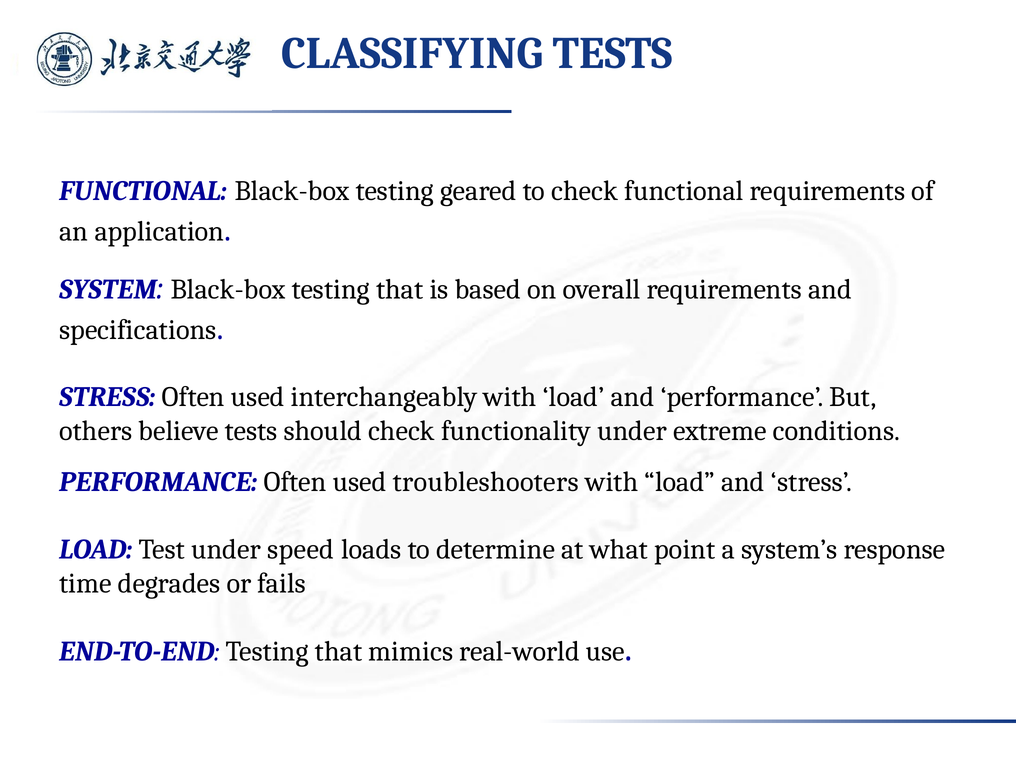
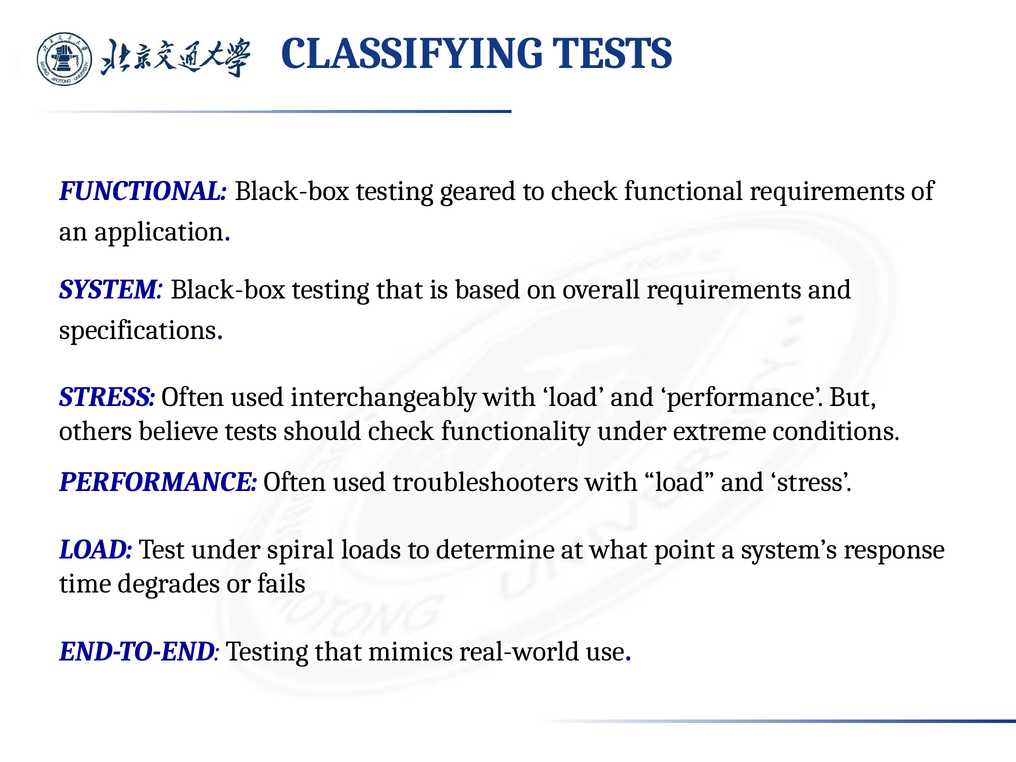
speed: speed -> spiral
